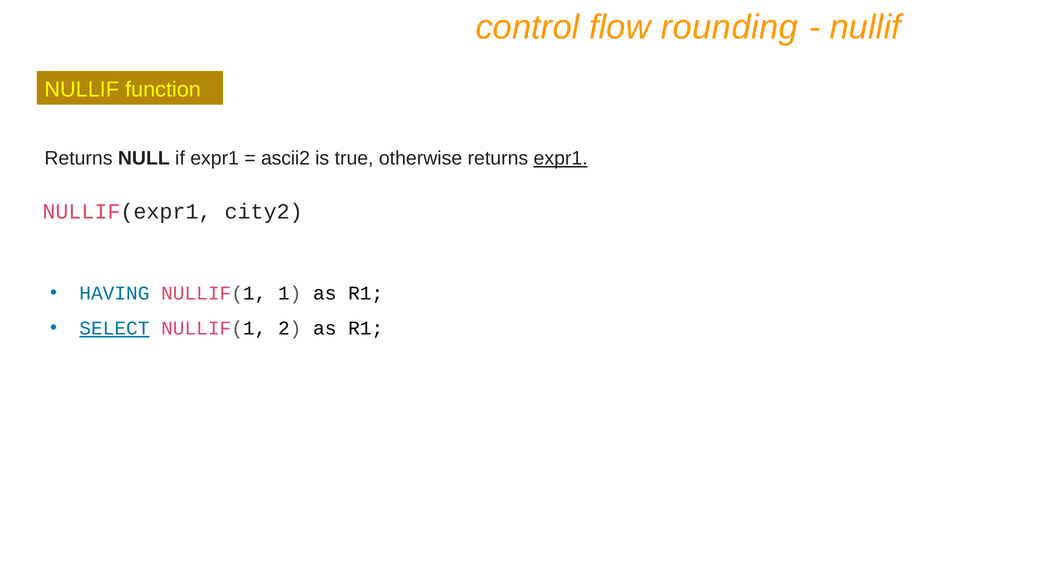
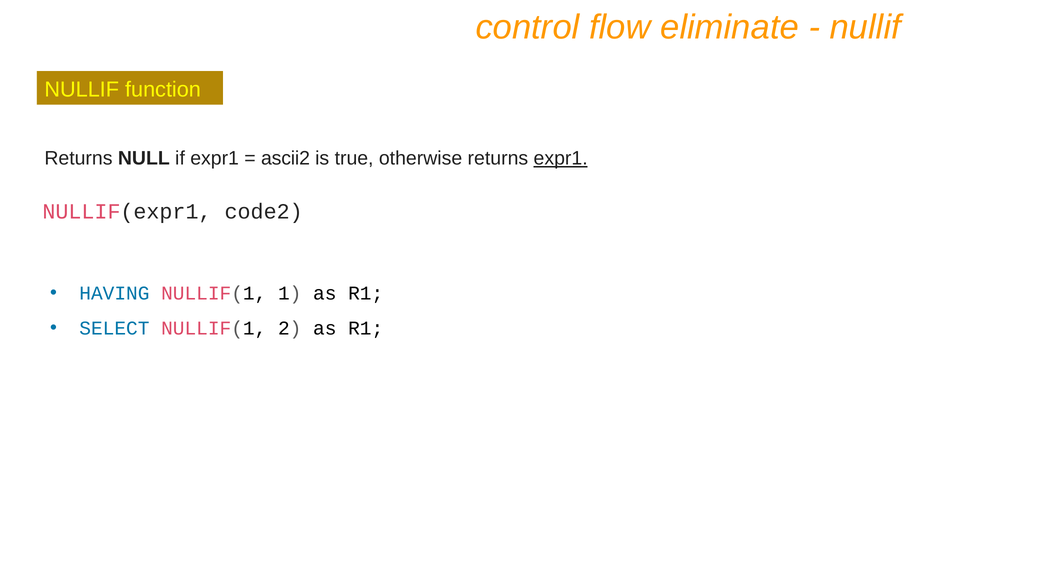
rounding: rounding -> eliminate
city2: city2 -> code2
SELECT underline: present -> none
